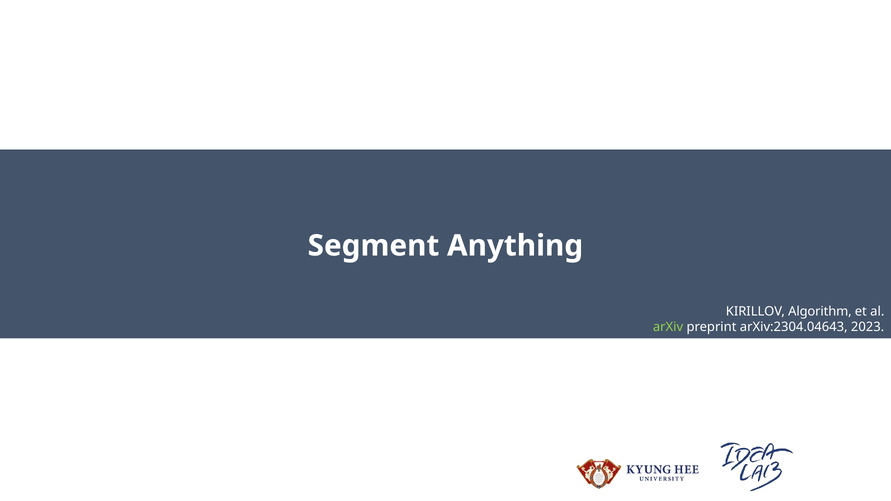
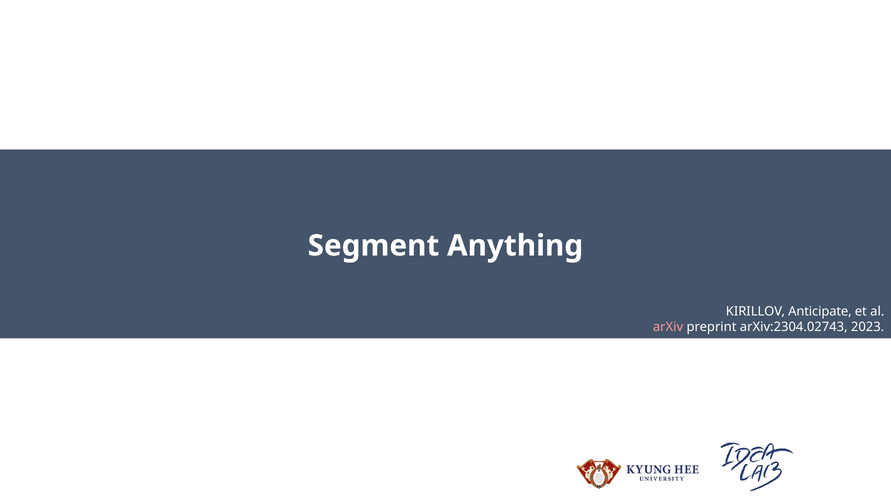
Algorithm: Algorithm -> Anticipate
arXiv colour: light green -> pink
arXiv:2304.04643: arXiv:2304.04643 -> arXiv:2304.02743
